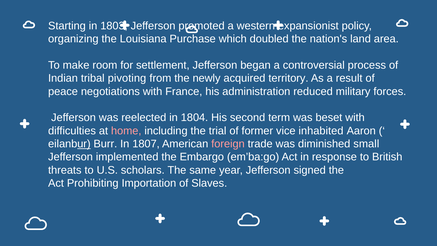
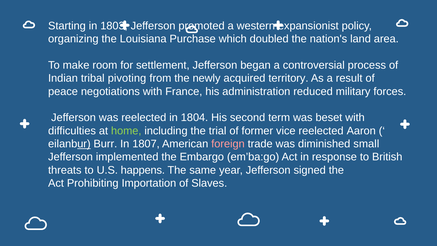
home colour: pink -> light green
vice inhabited: inhabited -> reelected
scholars: scholars -> happens
